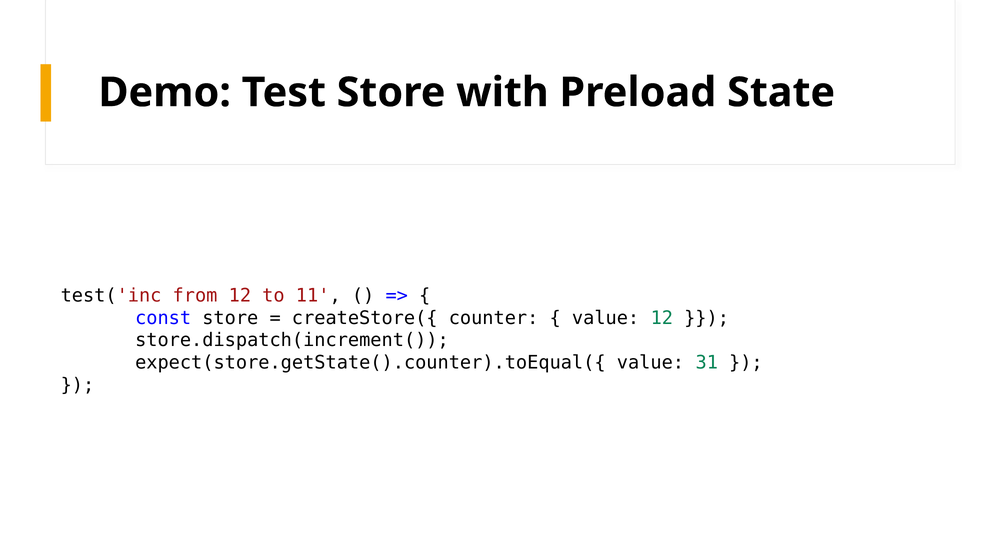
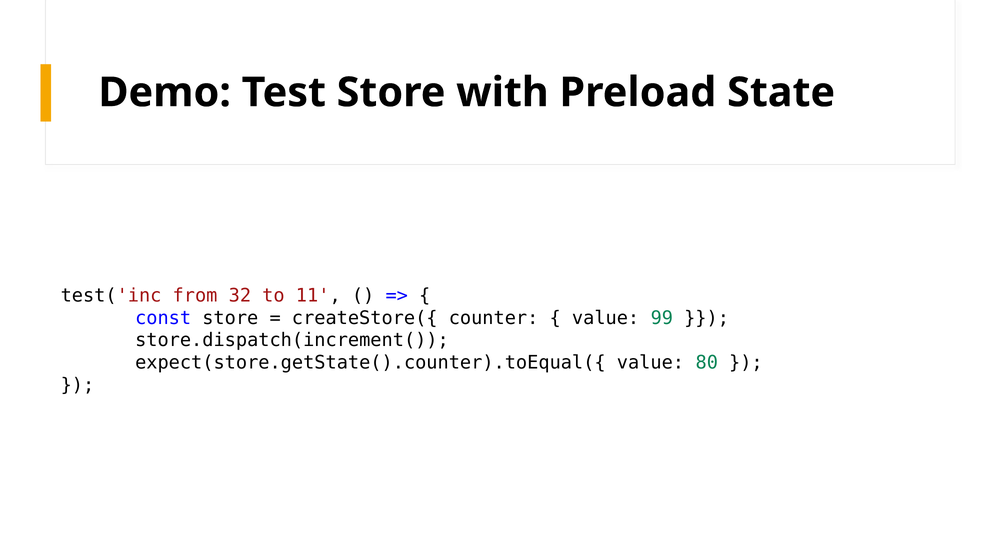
from 12: 12 -> 32
value 12: 12 -> 99
31: 31 -> 80
